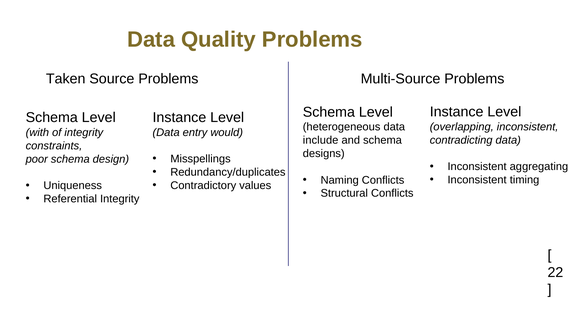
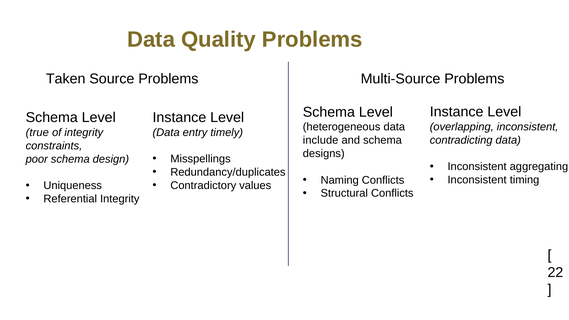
would: would -> timely
with: with -> true
